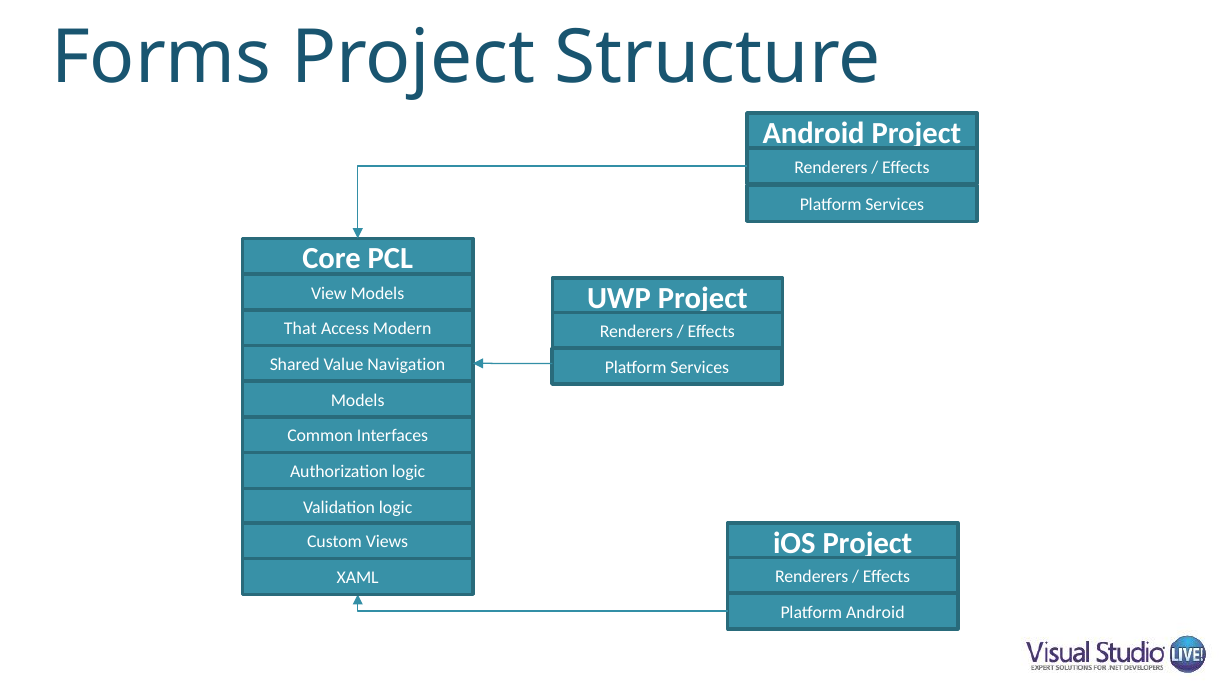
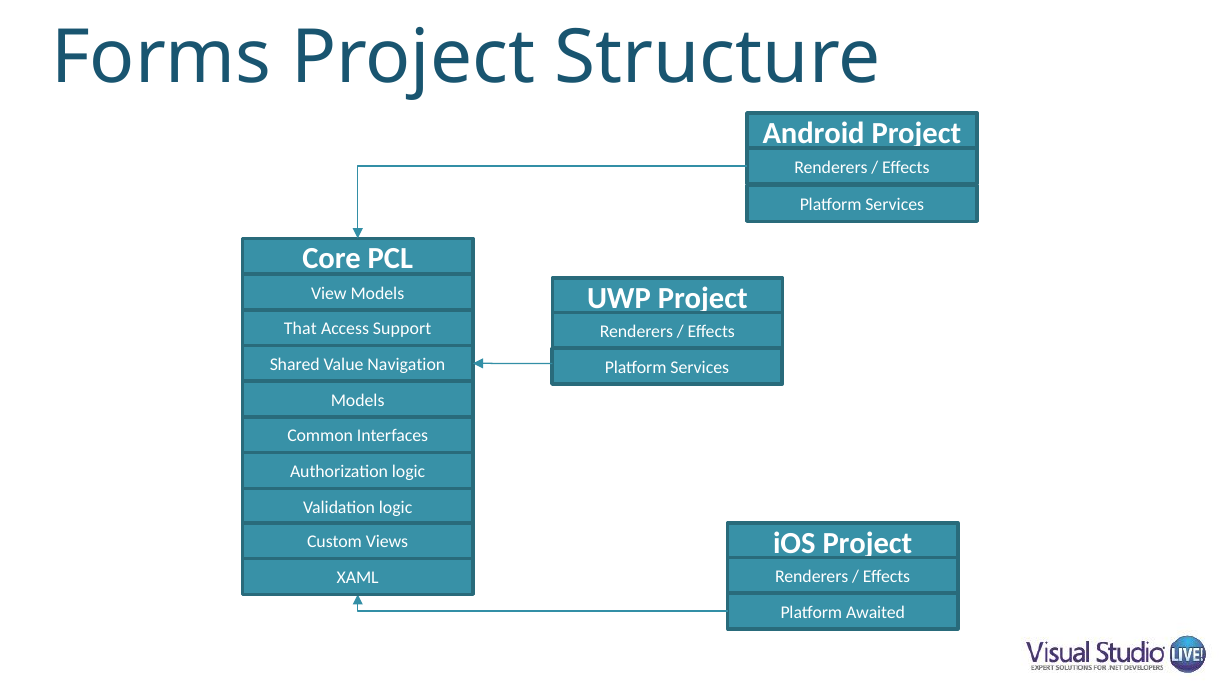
Modern: Modern -> Support
Platform Android: Android -> Awaited
